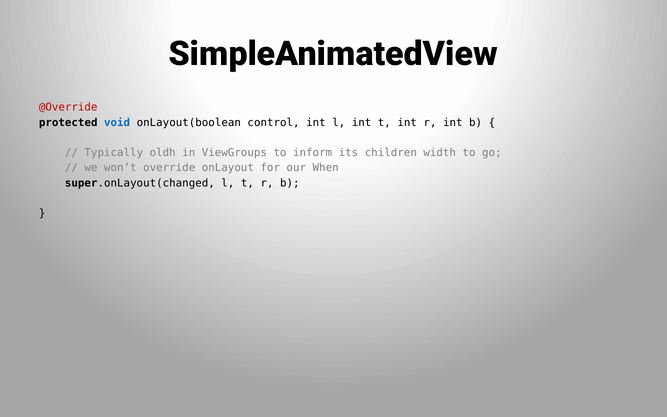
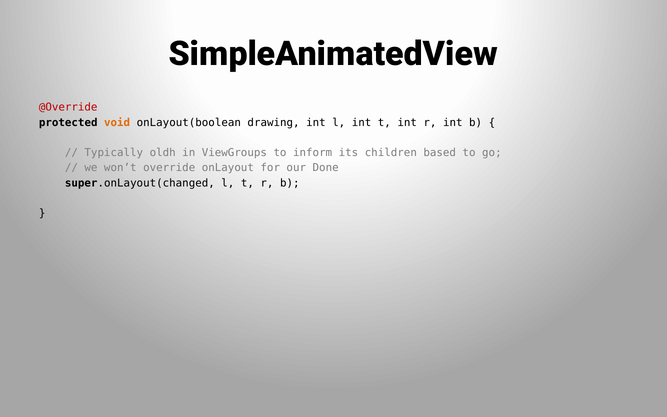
void colour: blue -> orange
control: control -> drawing
width: width -> based
When: When -> Done
